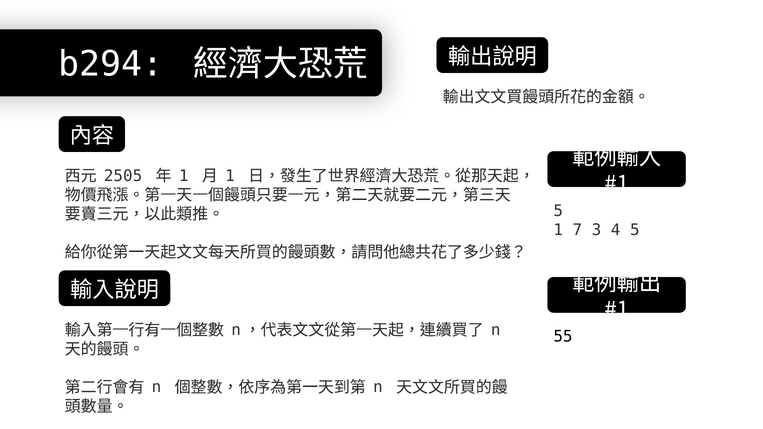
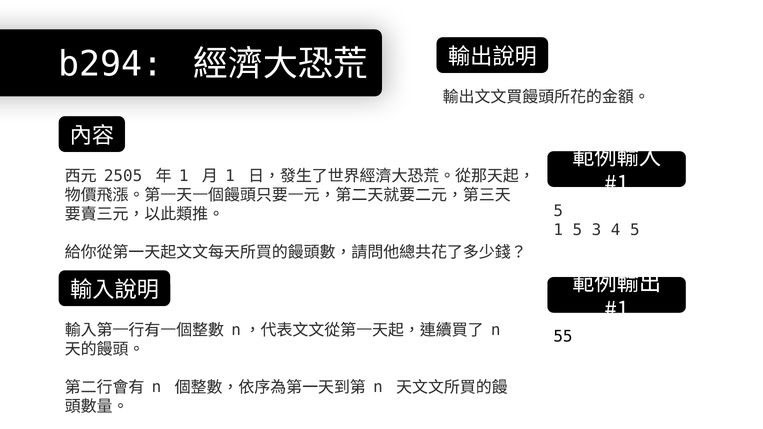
1 7: 7 -> 5
